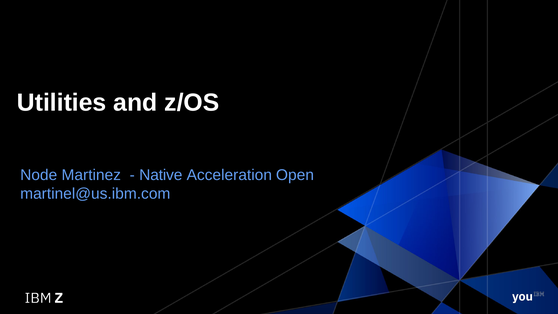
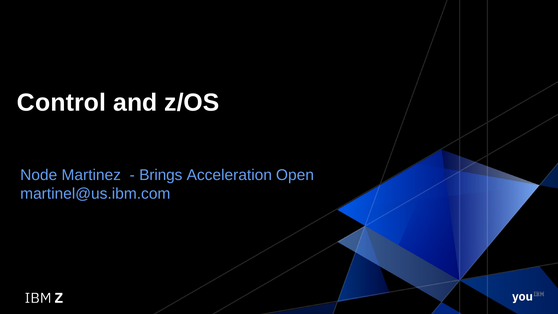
Utilities: Utilities -> Control
Native: Native -> Brings
